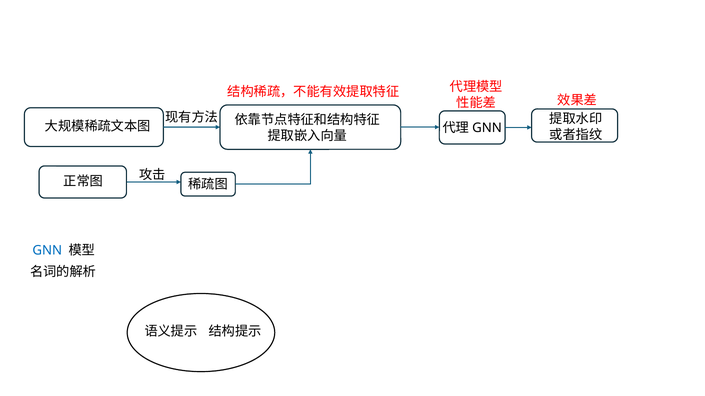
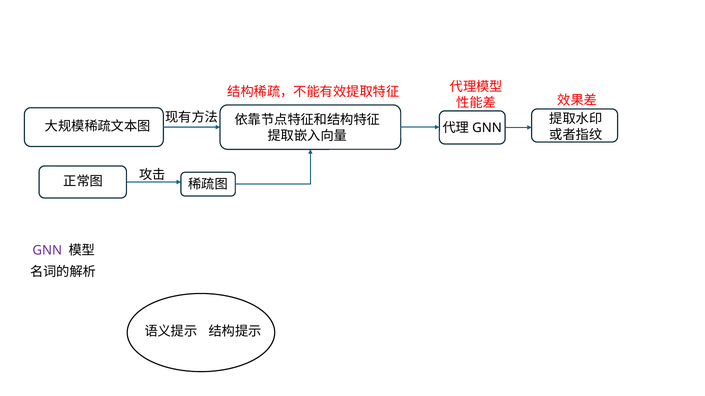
GNN colour: blue -> purple
